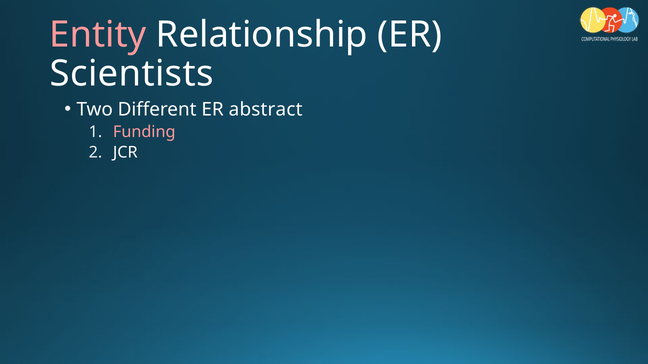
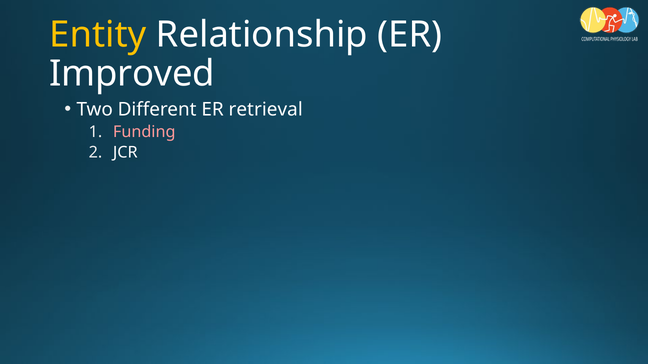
Entity colour: pink -> yellow
Scientists: Scientists -> Improved
abstract: abstract -> retrieval
